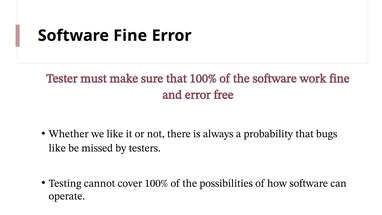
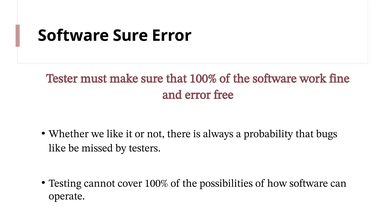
Software Fine: Fine -> Sure
